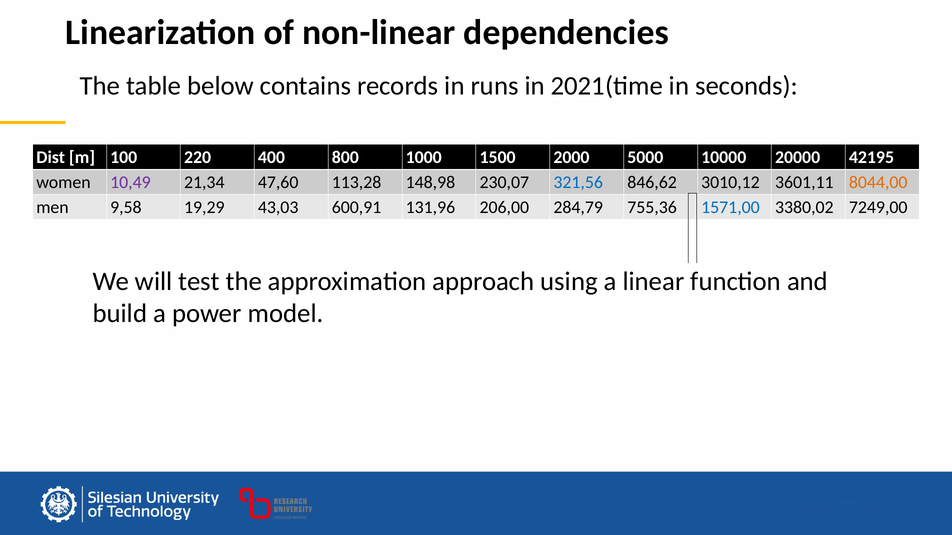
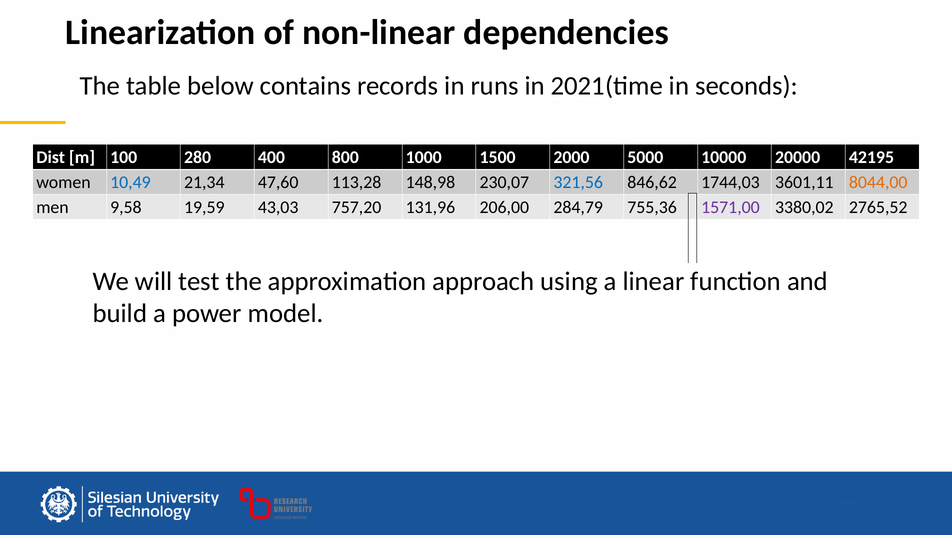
220: 220 -> 280
10,49 colour: purple -> blue
3010,12: 3010,12 -> 1744,03
19,29: 19,29 -> 19,59
600,91: 600,91 -> 757,20
1571,00 colour: blue -> purple
7249,00: 7249,00 -> 2765,52
